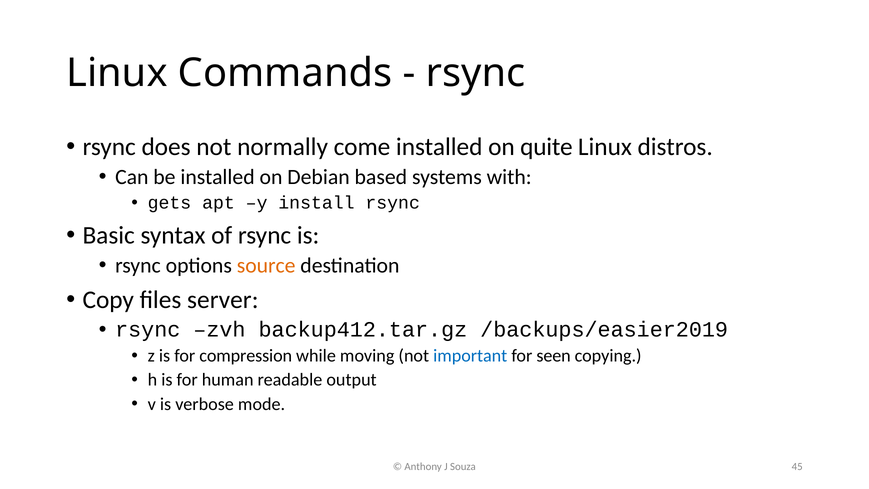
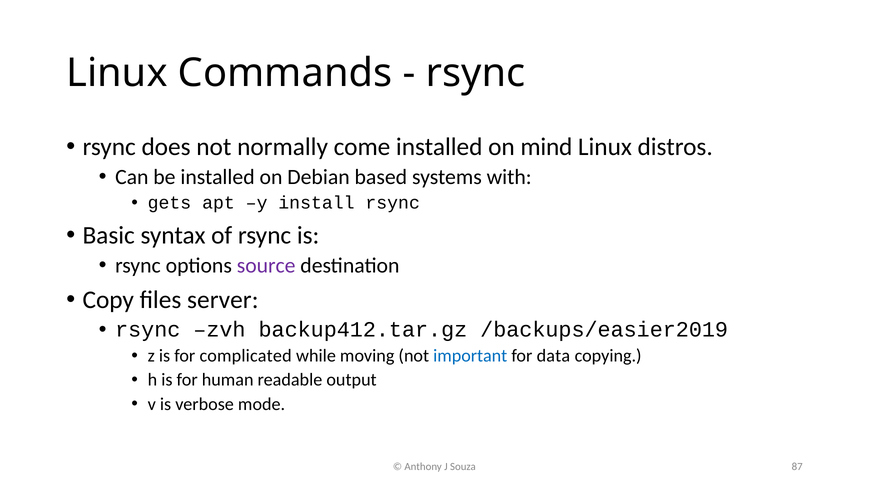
quite: quite -> mind
source colour: orange -> purple
compression: compression -> complicated
seen: seen -> data
45: 45 -> 87
